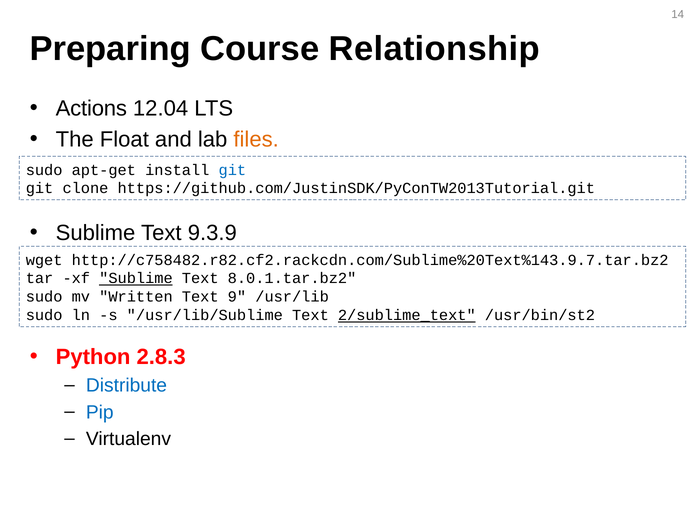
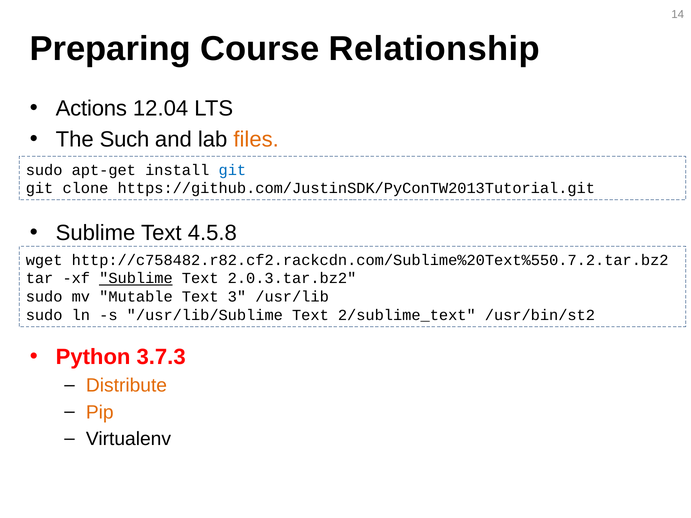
Float: Float -> Such
9.3.9: 9.3.9 -> 4.5.8
http://c758482.r82.cf2.rackcdn.com/Sublime%20Text%143.9.7.tar.bz2: http://c758482.r82.cf2.rackcdn.com/Sublime%20Text%143.9.7.tar.bz2 -> http://c758482.r82.cf2.rackcdn.com/Sublime%20Text%550.7.2.tar.bz2
8.0.1.tar.bz2: 8.0.1.tar.bz2 -> 2.0.3.tar.bz2
Written: Written -> Mutable
9: 9 -> 3
2/sublime_text underline: present -> none
2.8.3: 2.8.3 -> 3.7.3
Distribute colour: blue -> orange
Pip colour: blue -> orange
